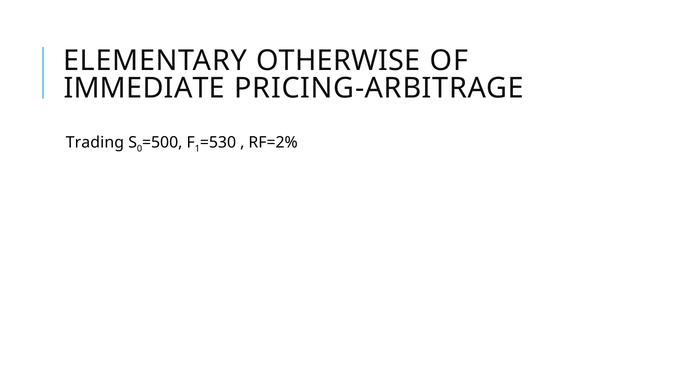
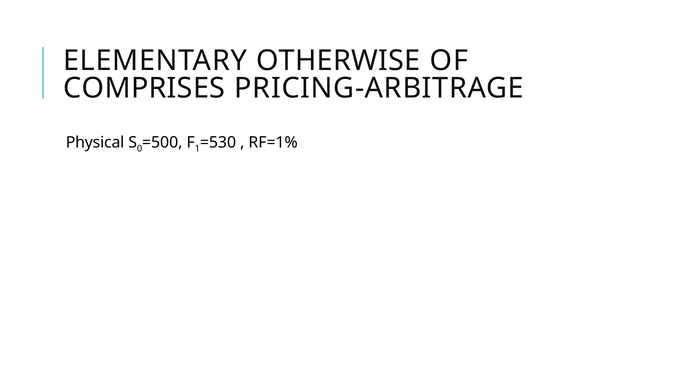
IMMEDIATE: IMMEDIATE -> COMPRISES
Trading: Trading -> Physical
RF=2%: RF=2% -> RF=1%
